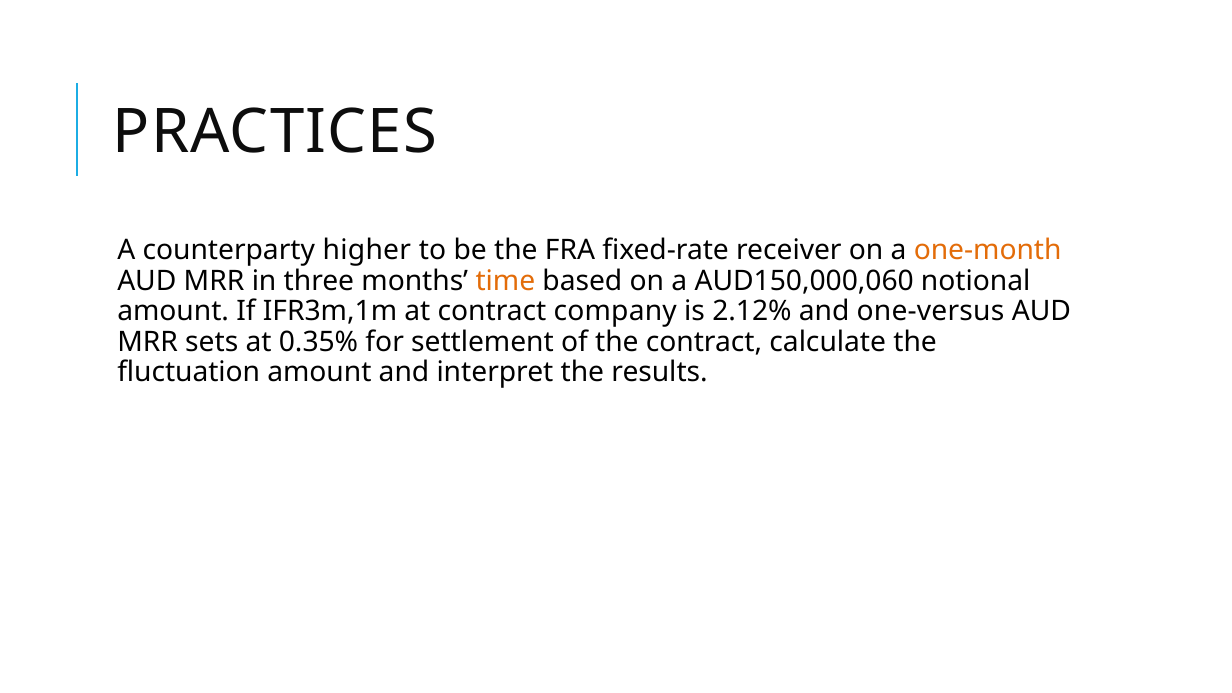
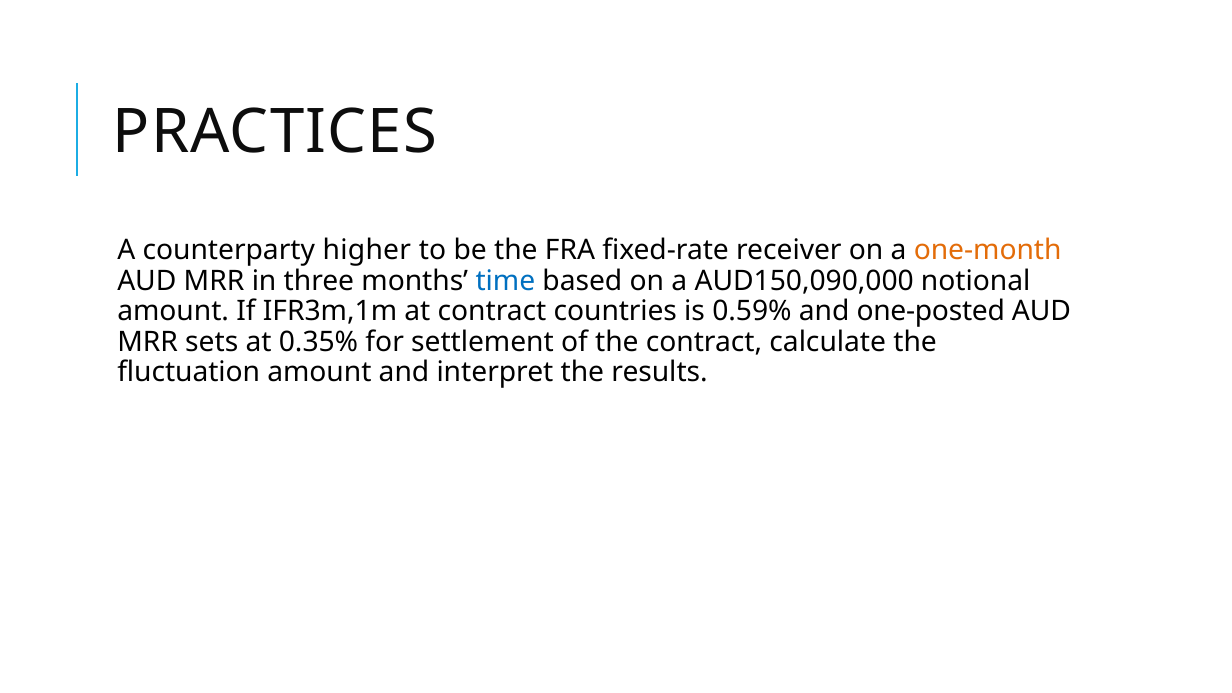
time colour: orange -> blue
AUD150,000,060: AUD150,000,060 -> AUD150,090,000
company: company -> countries
2.12%: 2.12% -> 0.59%
one-versus: one-versus -> one-posted
